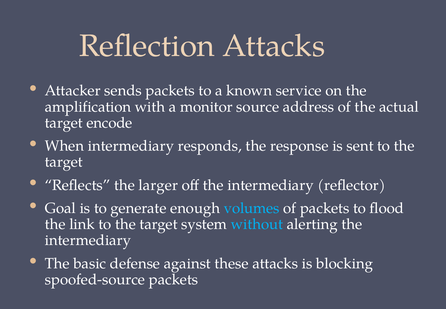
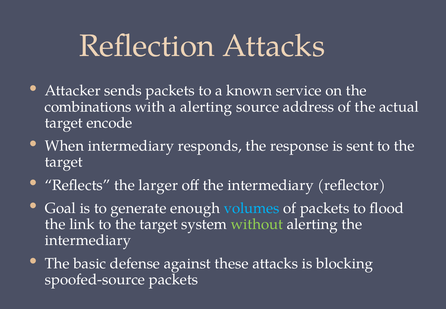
amplification: amplification -> combinations
a monitor: monitor -> alerting
without colour: light blue -> light green
